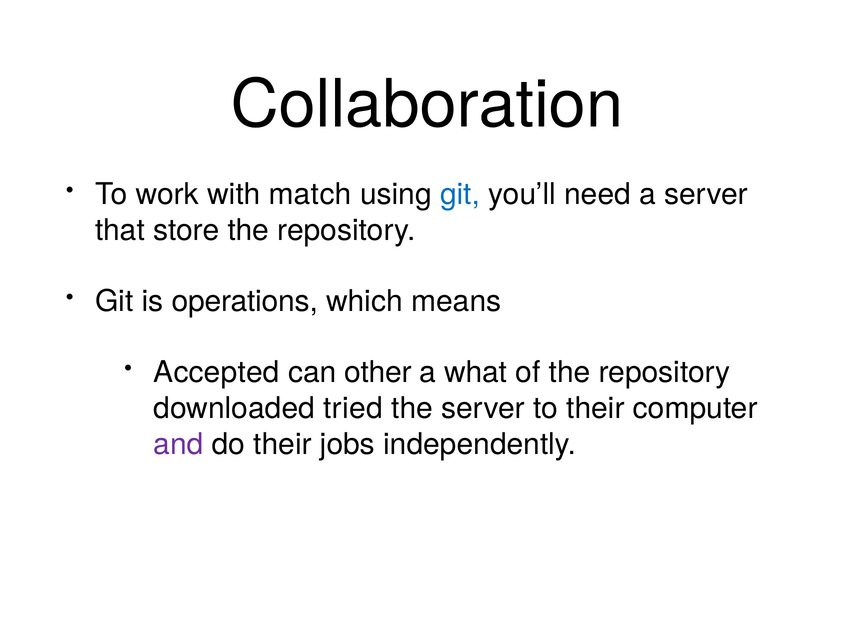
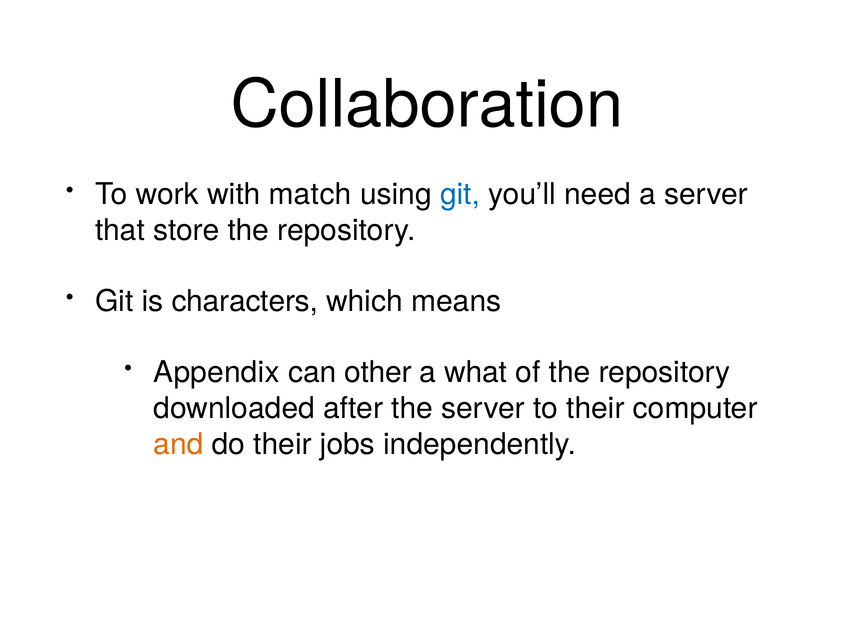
operations: operations -> characters
Accepted: Accepted -> Appendix
tried: tried -> after
and colour: purple -> orange
